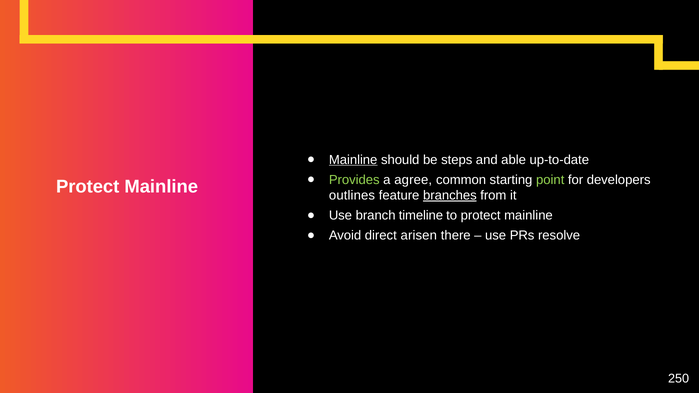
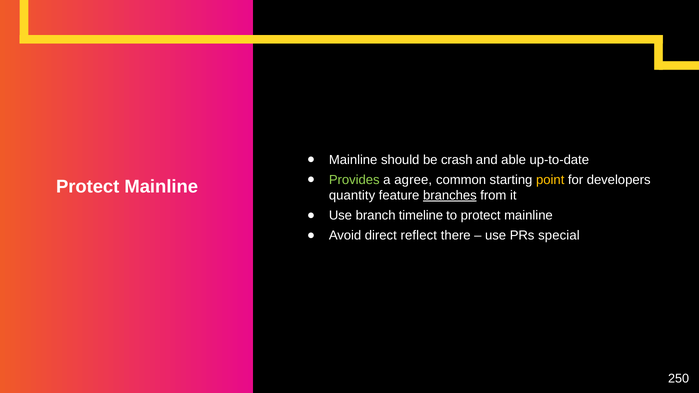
Mainline at (353, 160) underline: present -> none
steps: steps -> crash
point colour: light green -> yellow
outlines: outlines -> quantity
arisen: arisen -> reflect
resolve: resolve -> special
